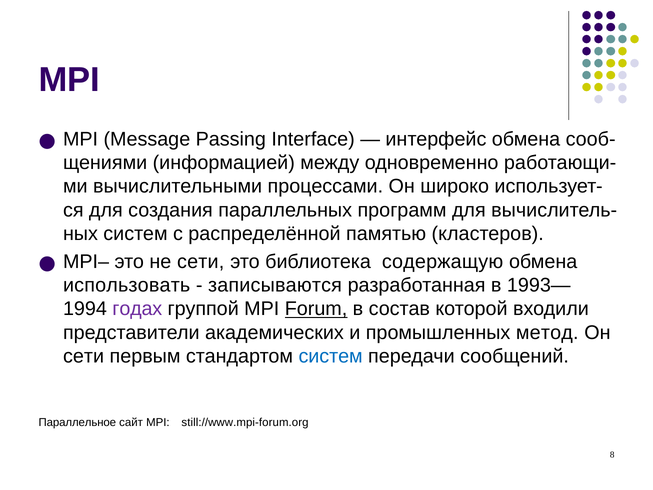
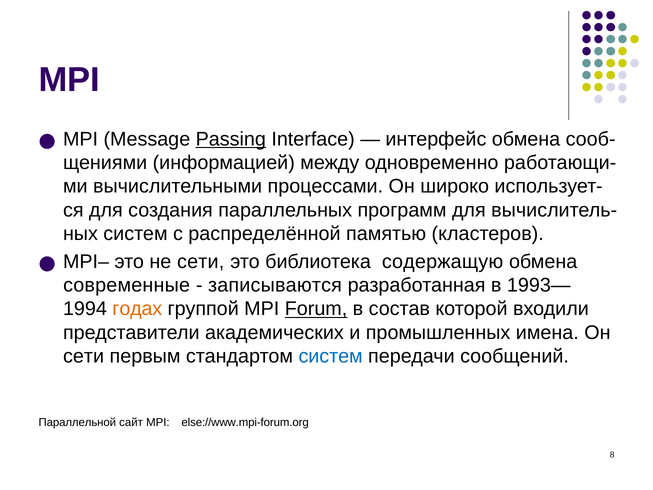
Passing underline: none -> present
использовать: использовать -> современные
годах colour: purple -> orange
метод: метод -> имена
Параллельное: Параллельное -> Параллельной
still://www.mpi-forum.org: still://www.mpi-forum.org -> else://www.mpi-forum.org
